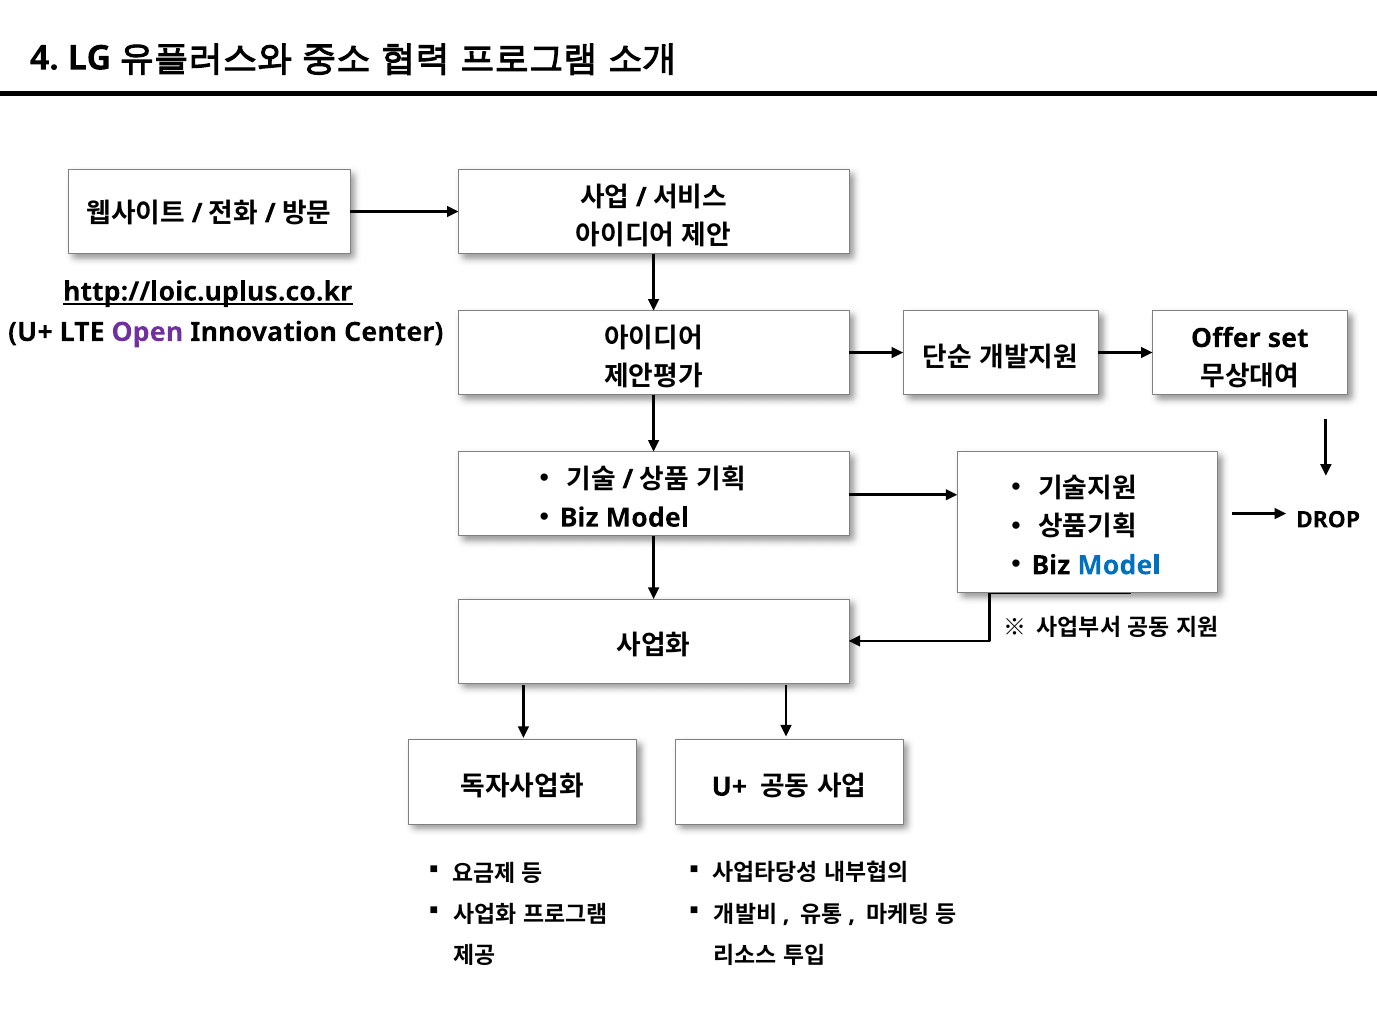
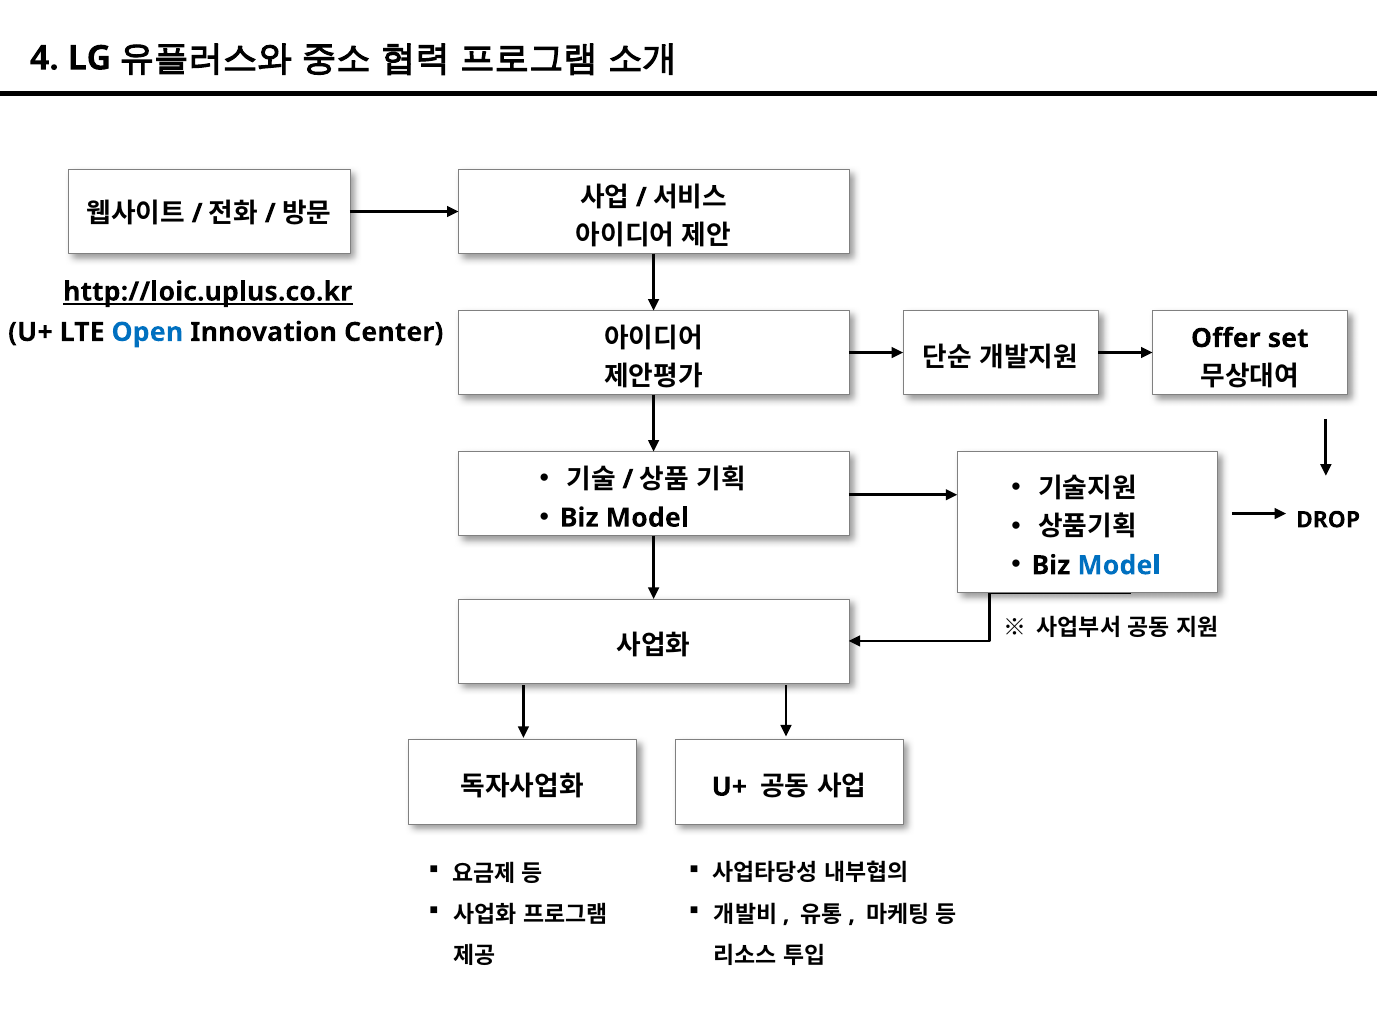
Open colour: purple -> blue
